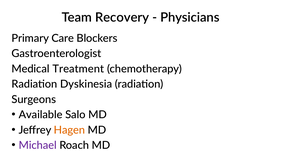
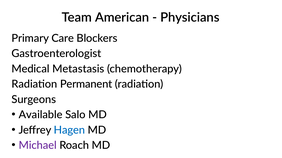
Recovery: Recovery -> American
Treatment: Treatment -> Metastasis
Dyskinesia: Dyskinesia -> Permanent
Hagen colour: orange -> blue
